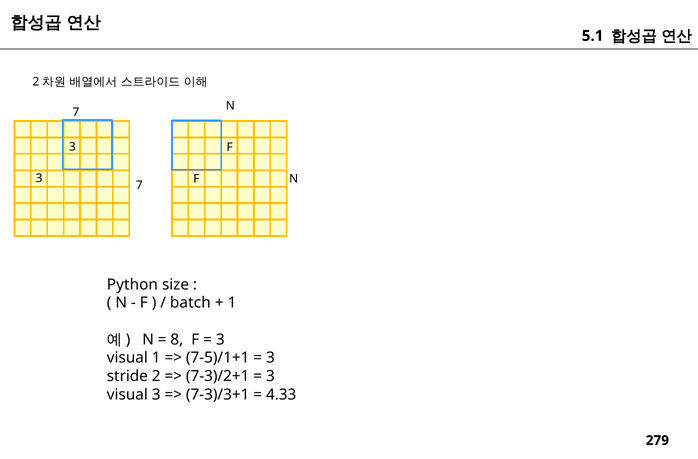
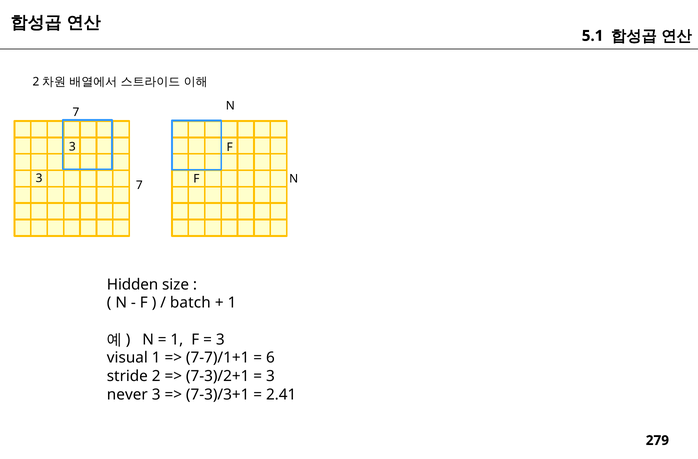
Python: Python -> Hidden
8 at (177, 339): 8 -> 1
7-5)/1+1: 7-5)/1+1 -> 7-7)/1+1
3 at (270, 358): 3 -> 6
visual at (127, 394): visual -> never
4.33: 4.33 -> 2.41
